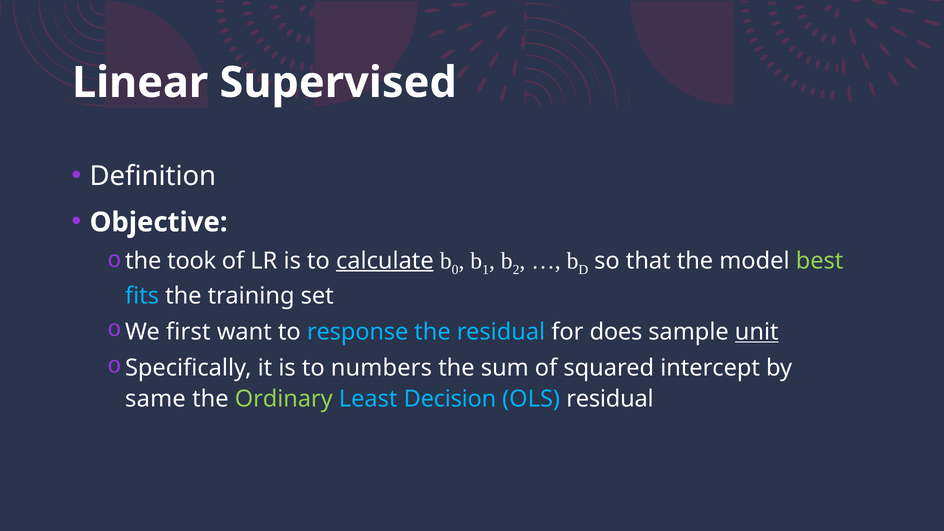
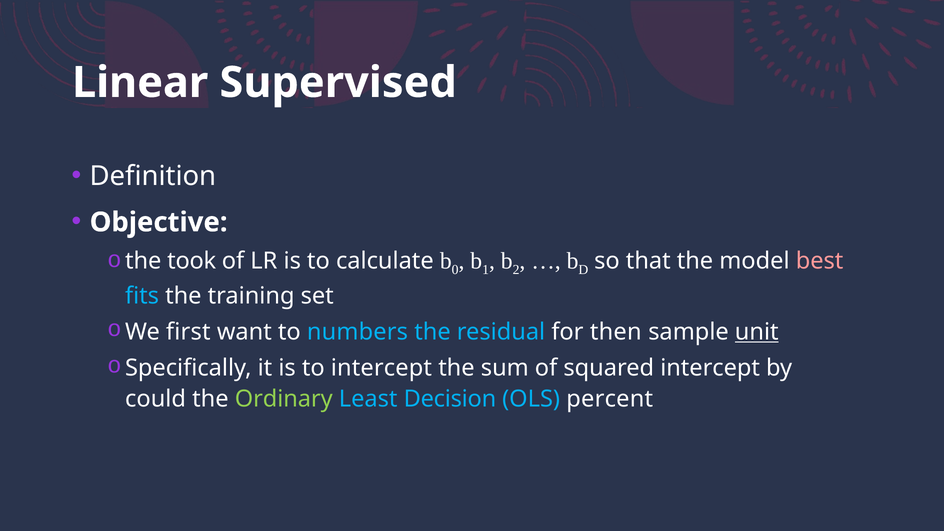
calculate underline: present -> none
best colour: light green -> pink
response: response -> numbers
does: does -> then
to numbers: numbers -> intercept
same: same -> could
OLS residual: residual -> percent
